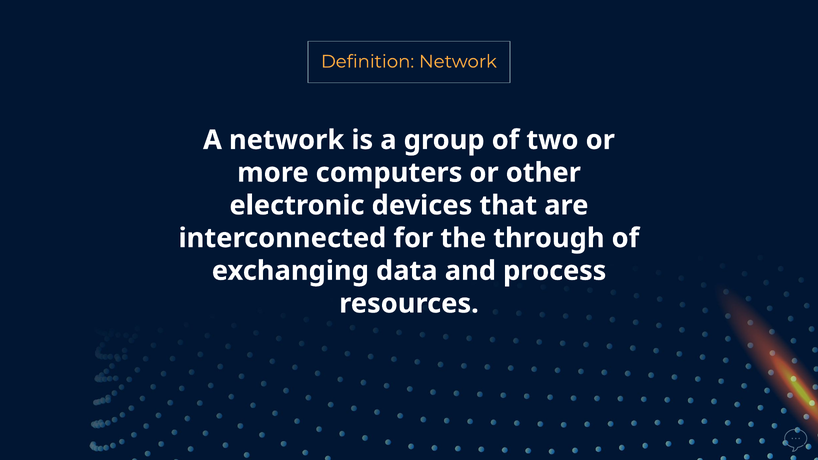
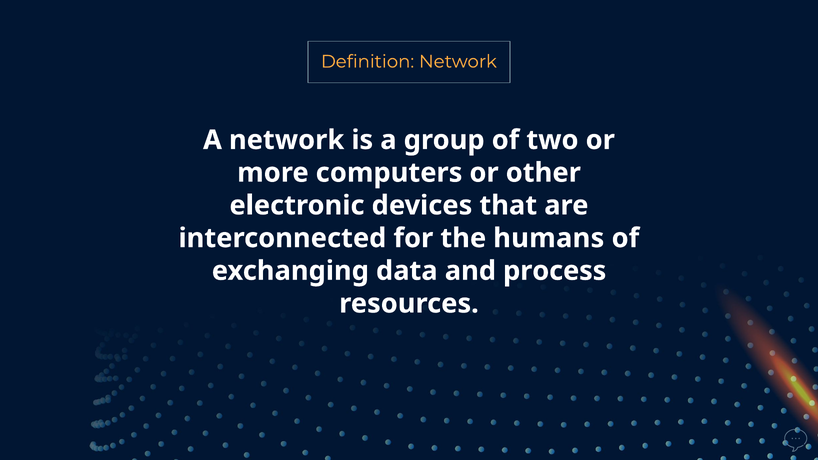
through: through -> humans
